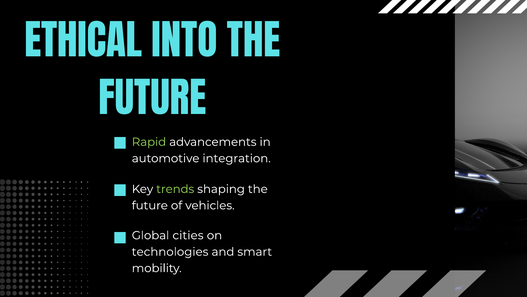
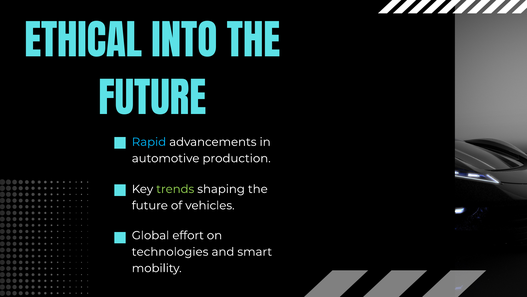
Rapid colour: light green -> light blue
integration: integration -> production
cities: cities -> effort
